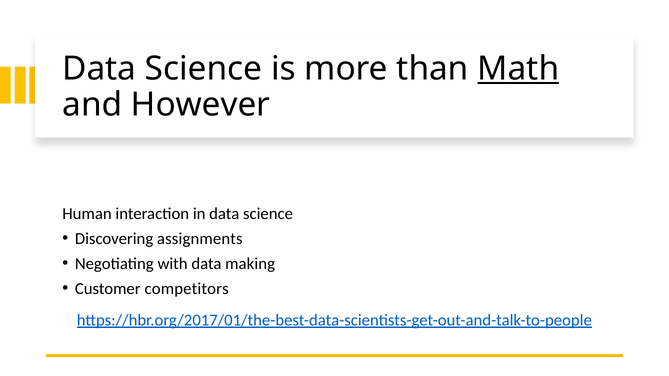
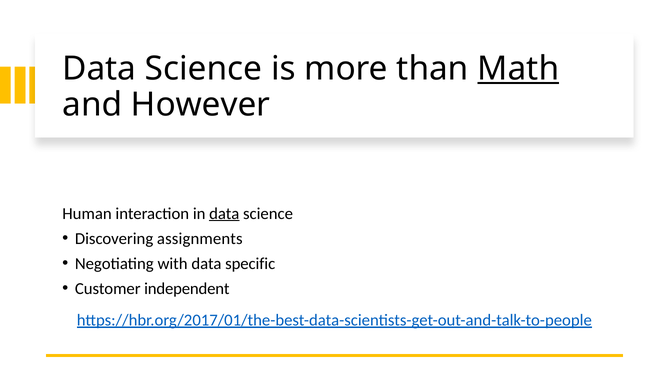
data at (224, 214) underline: none -> present
making: making -> specific
competitors: competitors -> independent
